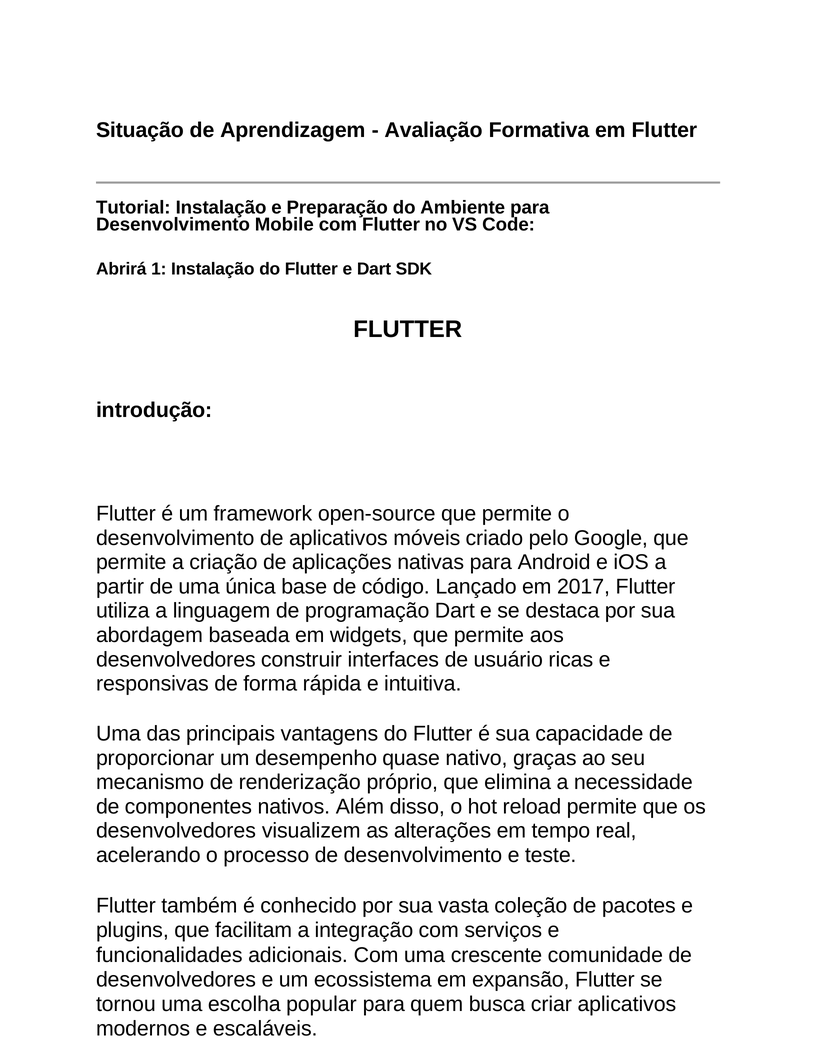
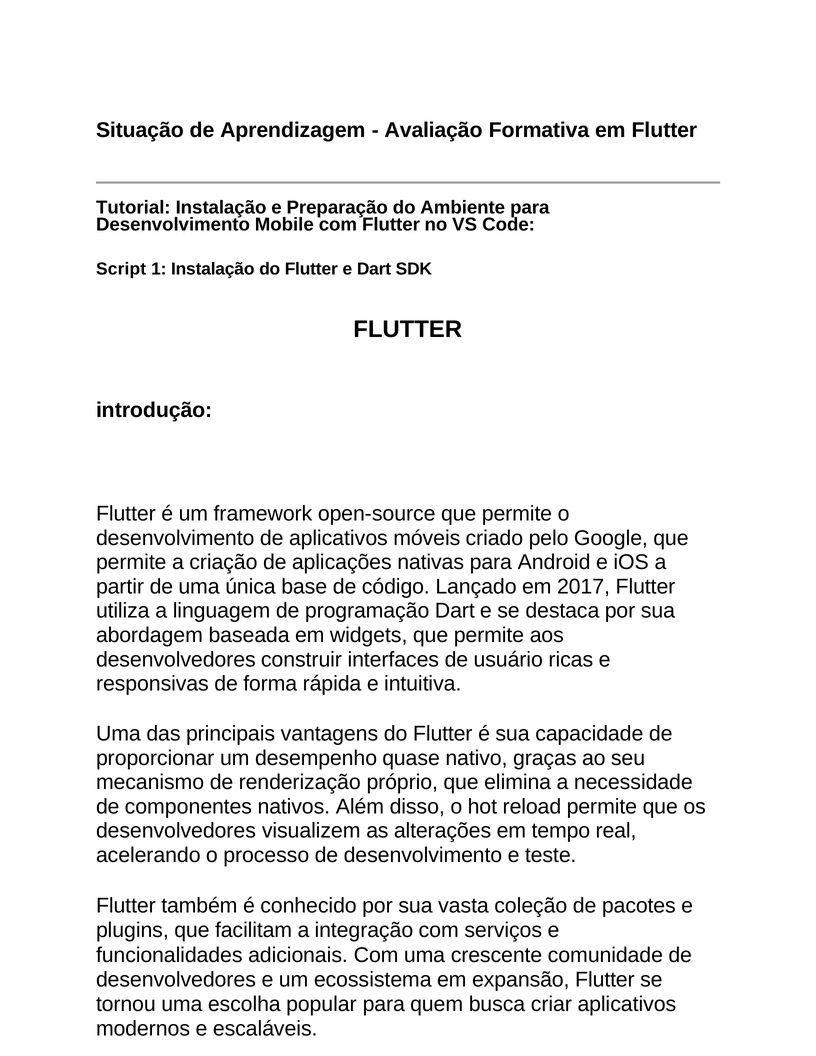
Abrirá: Abrirá -> Script
